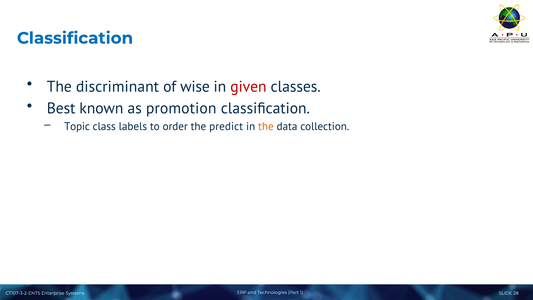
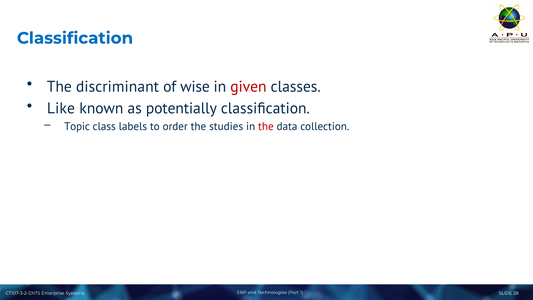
Best: Best -> Like
promotion: promotion -> potentially
predict: predict -> studies
the at (266, 126) colour: orange -> red
